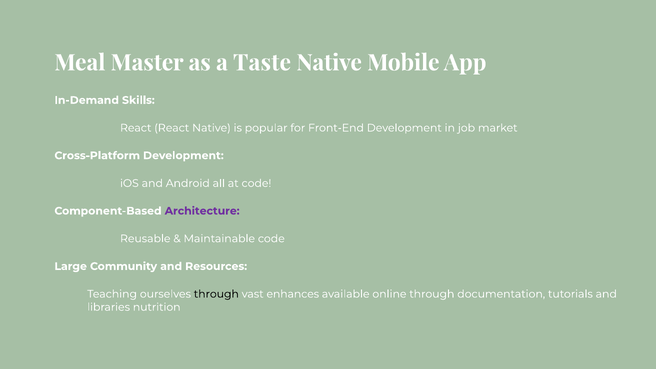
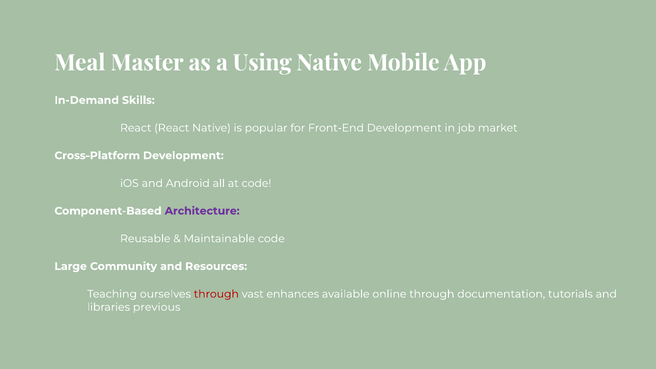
Taste: Taste -> Using
through at (216, 294) colour: black -> red
nutrition: nutrition -> previous
